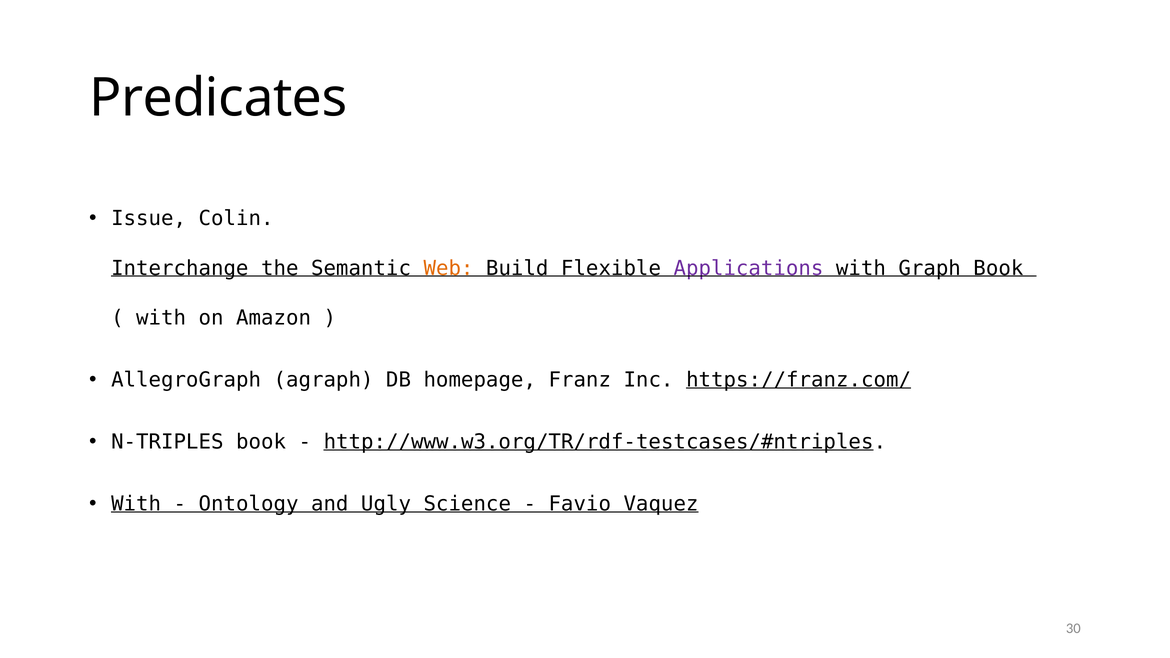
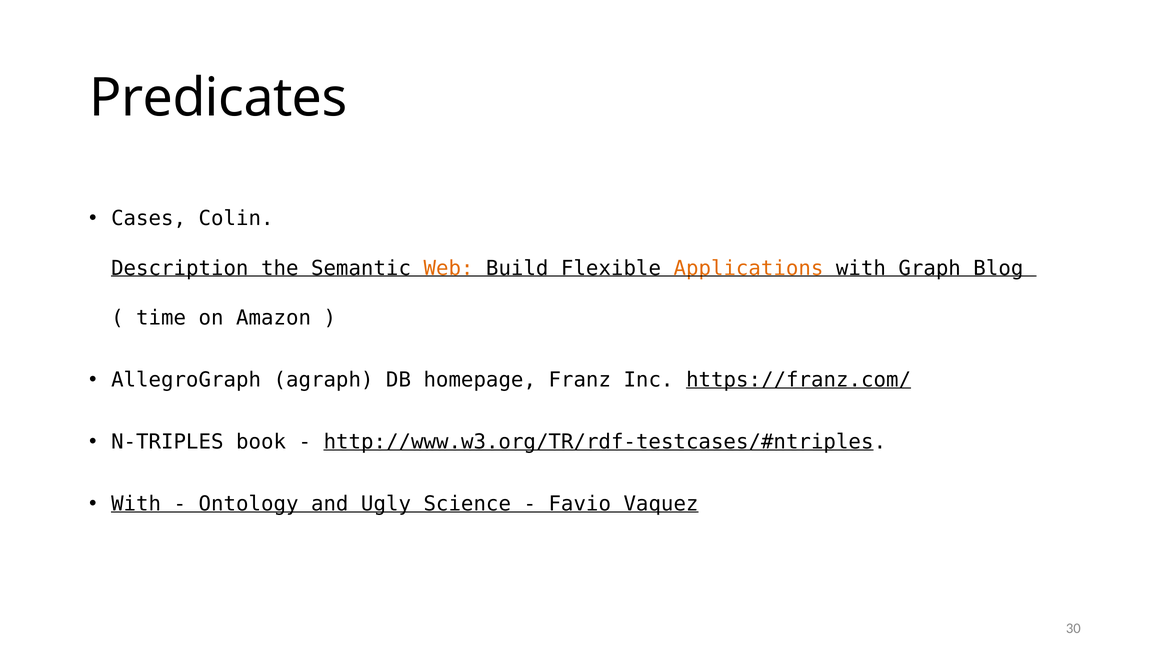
Issue: Issue -> Cases
Interchange: Interchange -> Description
Applications colour: purple -> orange
Graph Book: Book -> Blog
with at (161, 318): with -> time
